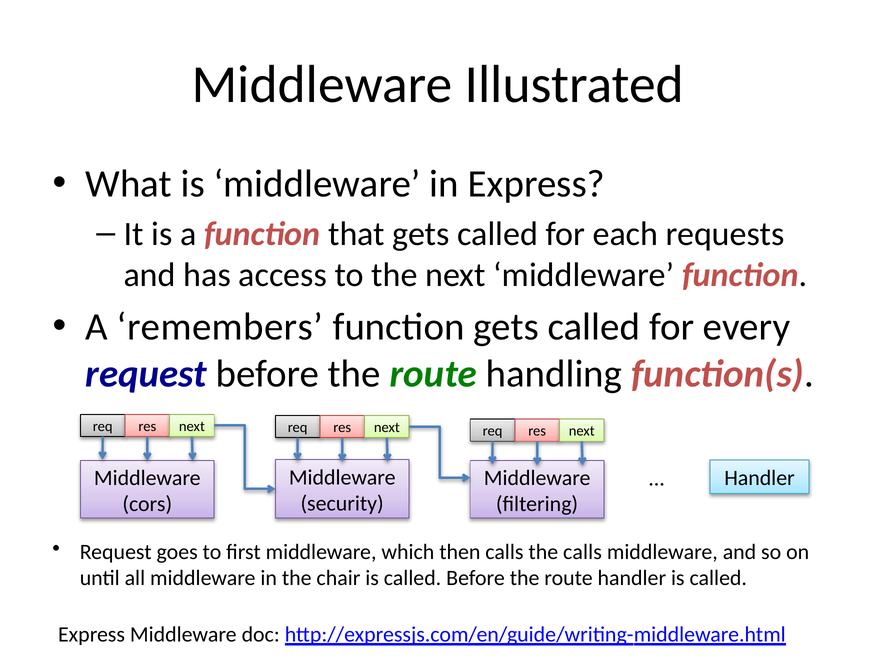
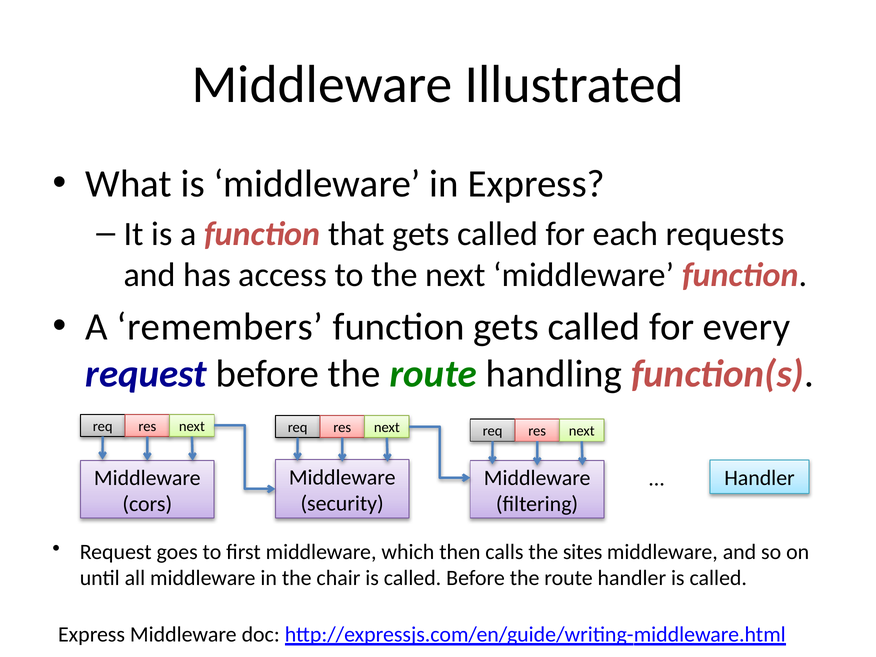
the calls: calls -> sites
